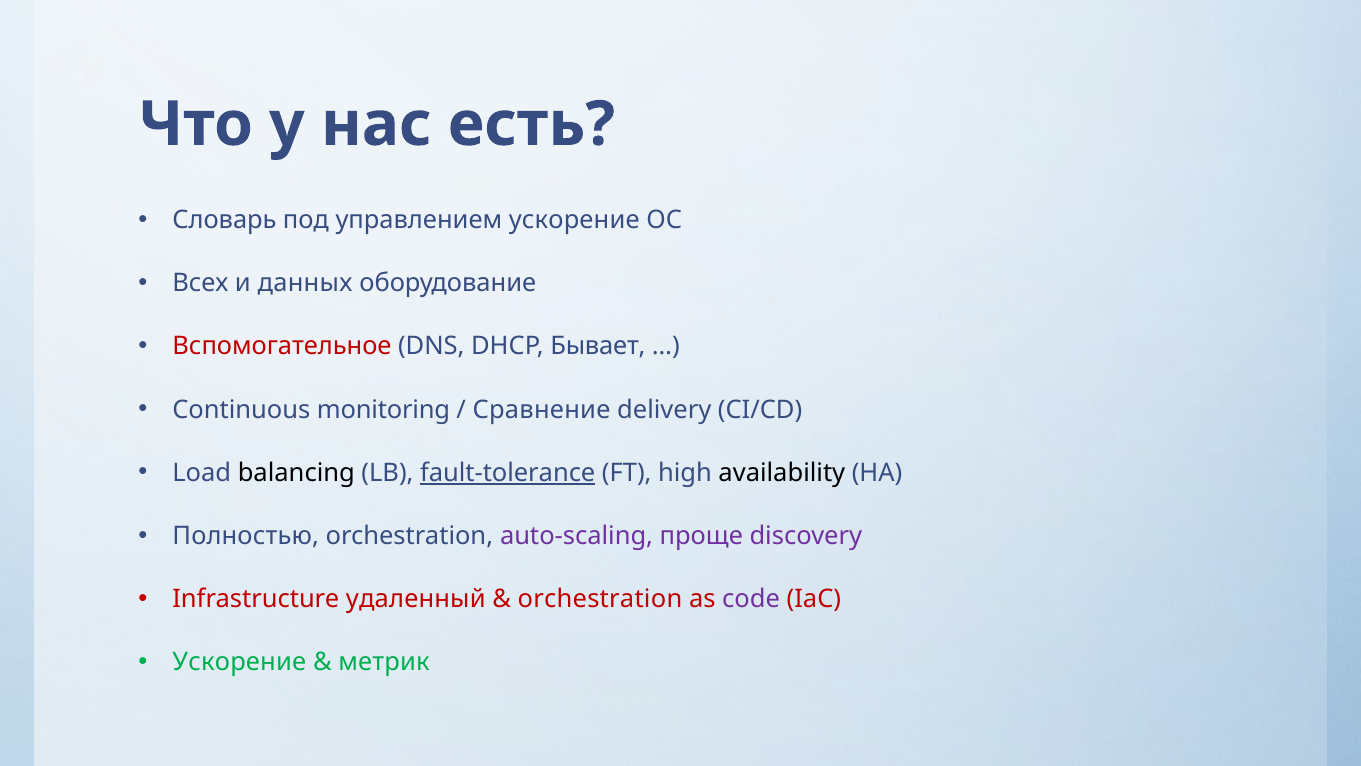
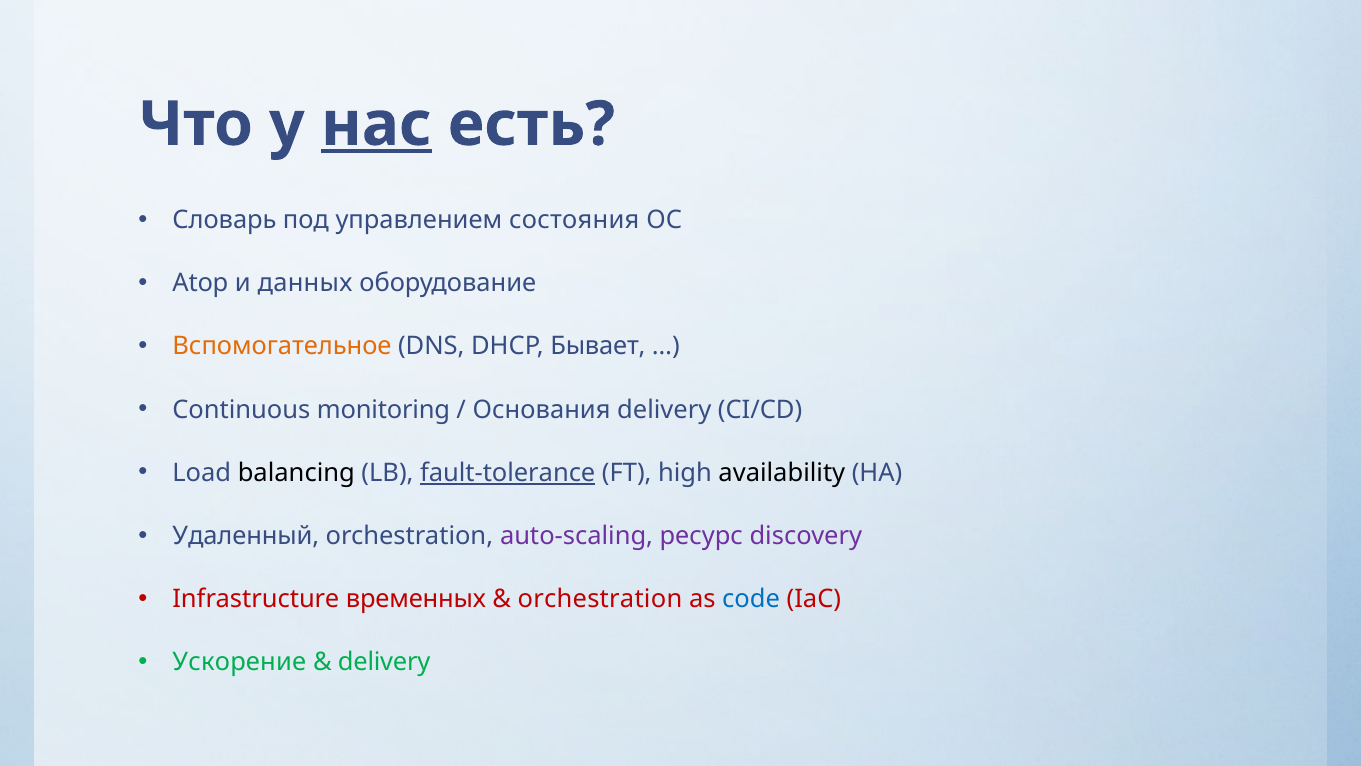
нас underline: none -> present
управлением ускорение: ускорение -> состояния
Всех: Всех -> Atop
Вспомогательное colour: red -> orange
Сравнение: Сравнение -> Основания
Полностью: Полностью -> Удаленный
проще: проще -> ресурс
удаленный: удаленный -> временных
code colour: purple -> blue
метрик at (384, 662): метрик -> delivery
